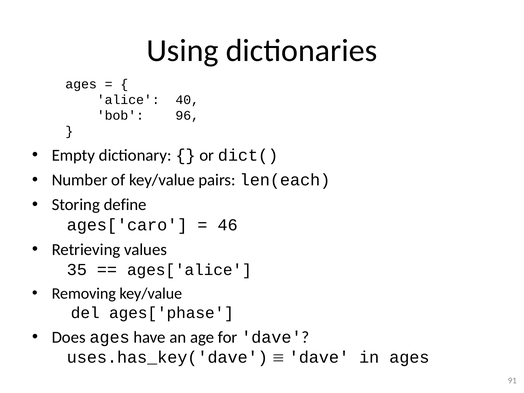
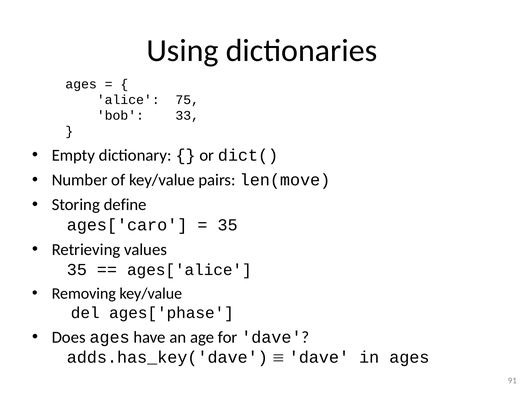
40: 40 -> 75
96: 96 -> 33
len(each: len(each -> len(move
46 at (228, 225): 46 -> 35
uses.has_key('dave: uses.has_key('dave -> adds.has_key('dave
